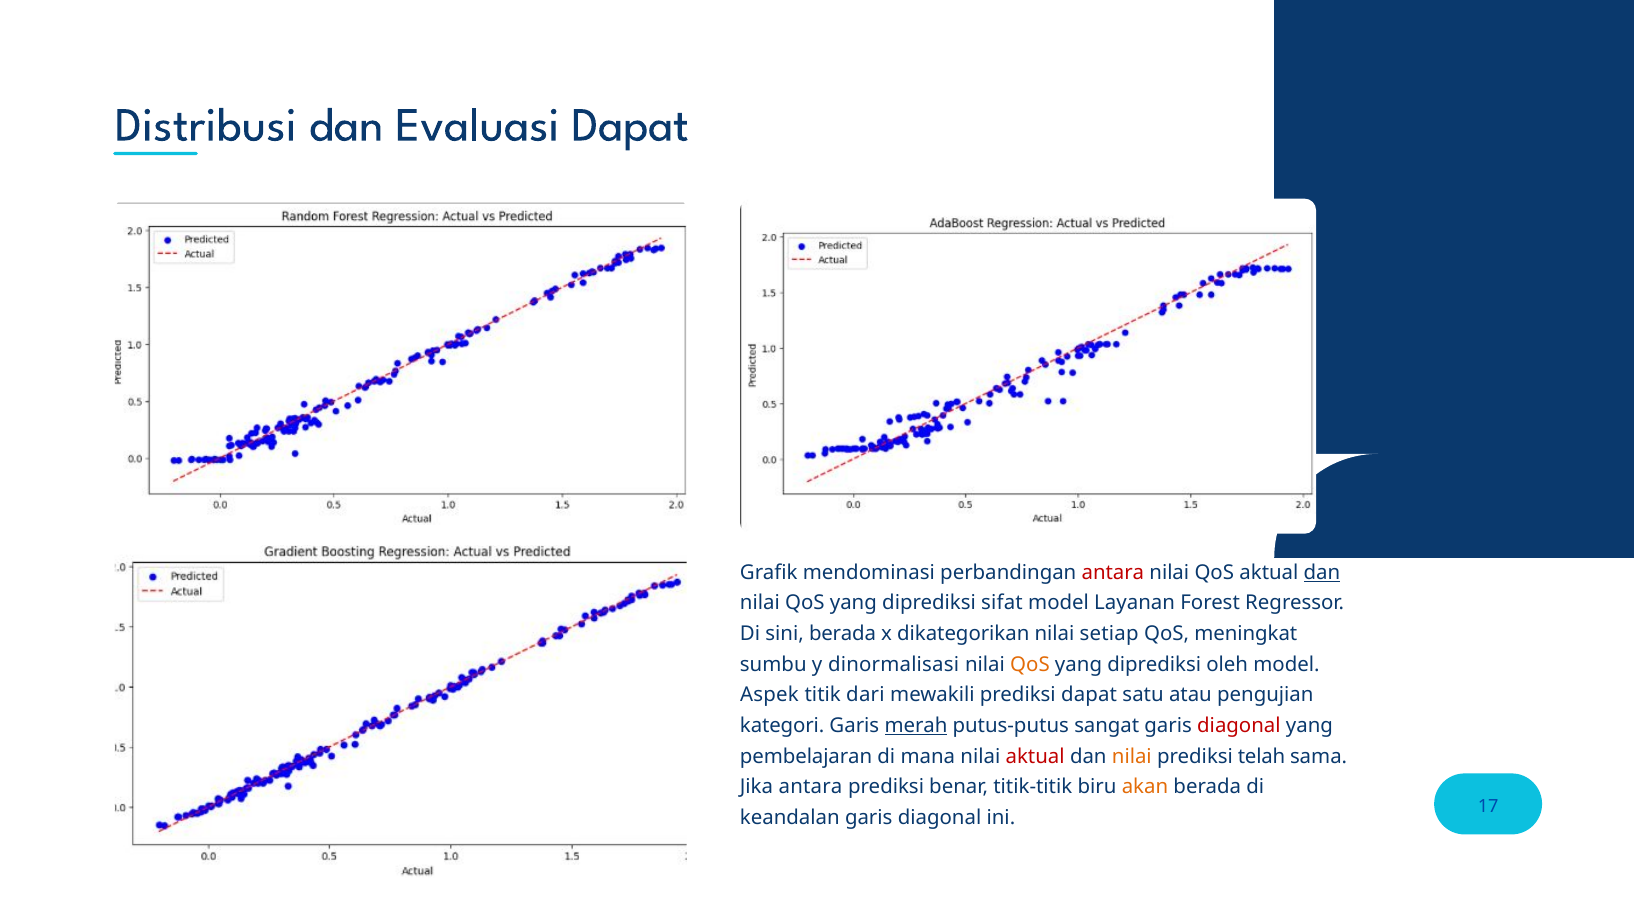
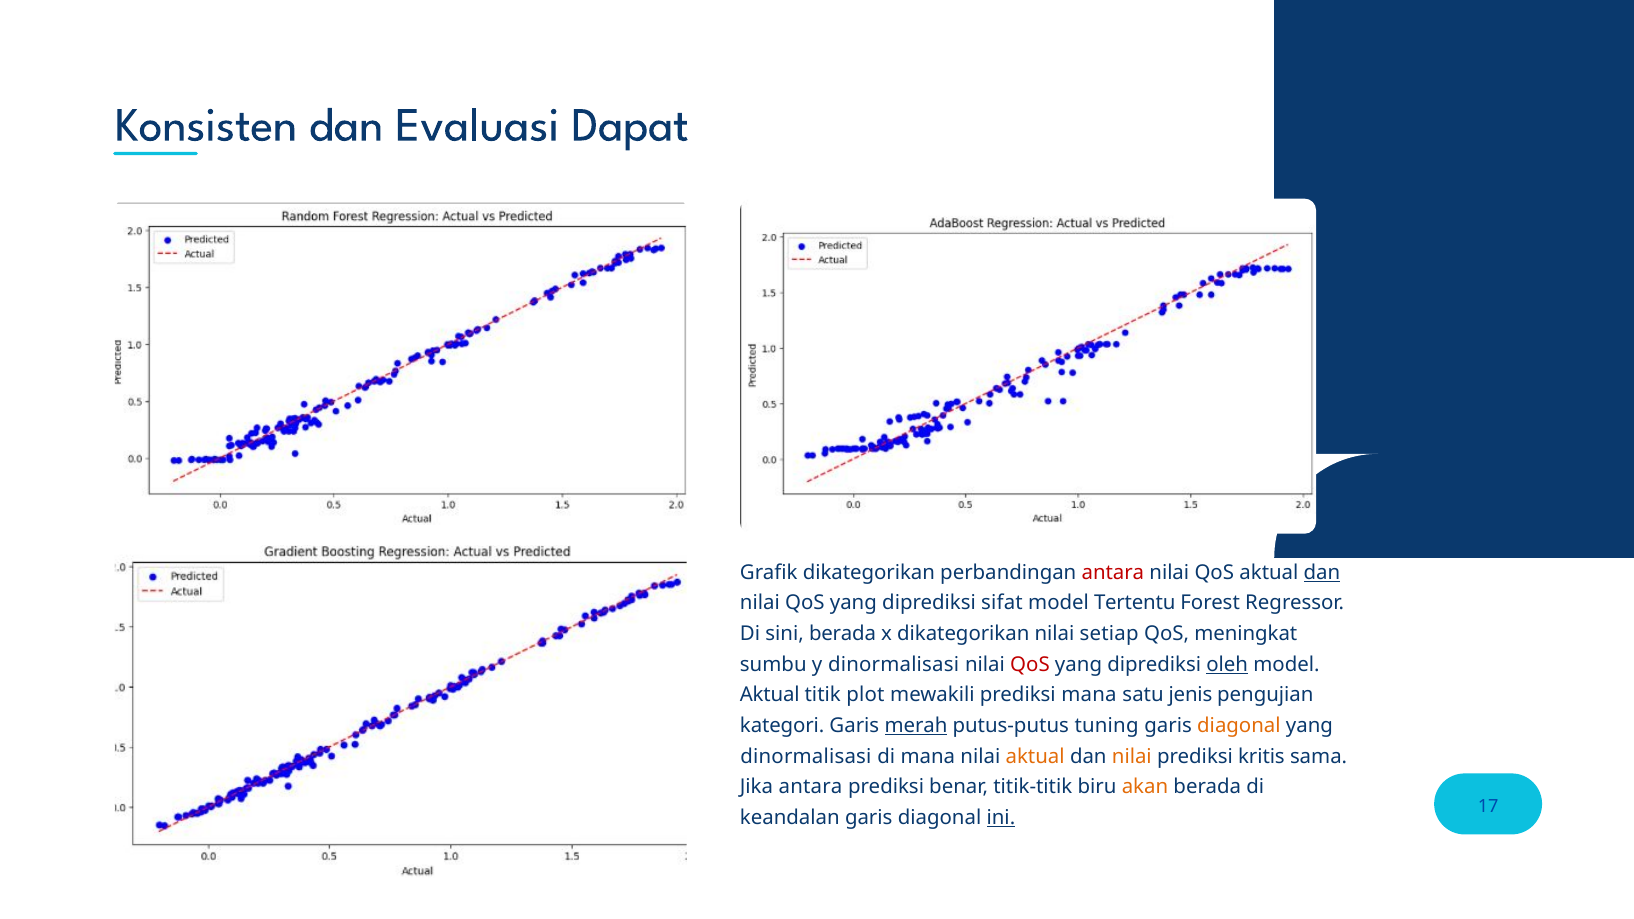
Distribusi: Distribusi -> Konsisten
Grafik mendominasi: mendominasi -> dikategorikan
Layanan: Layanan -> Tertentu
QoS at (1030, 664) colour: orange -> red
oleh underline: none -> present
Aspek at (770, 695): Aspek -> Aktual
dari: dari -> plot
prediksi dapat: dapat -> mana
atau: atau -> jenis
sangat: sangat -> tuning
diagonal at (1239, 726) colour: red -> orange
pembelajaran at (806, 756): pembelajaran -> dinormalisasi
aktual at (1035, 756) colour: red -> orange
telah: telah -> kritis
ini underline: none -> present
